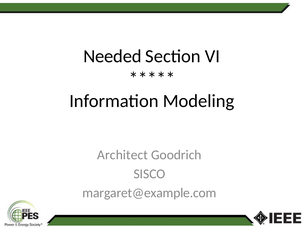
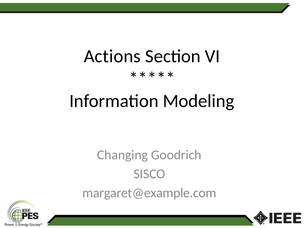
Needed: Needed -> Actions
Architect: Architect -> Changing
